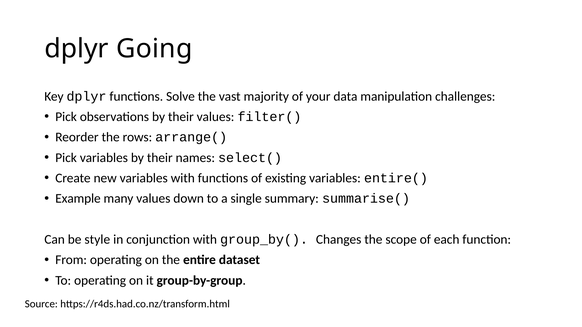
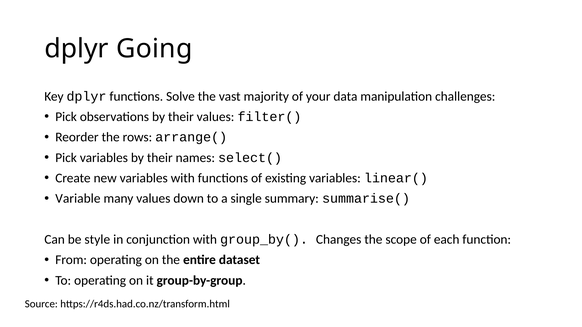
entire(: entire( -> linear(
Example: Example -> Variable
